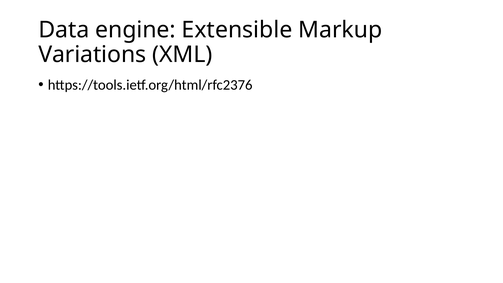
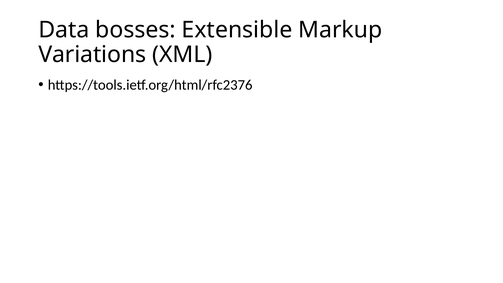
engine: engine -> bosses
